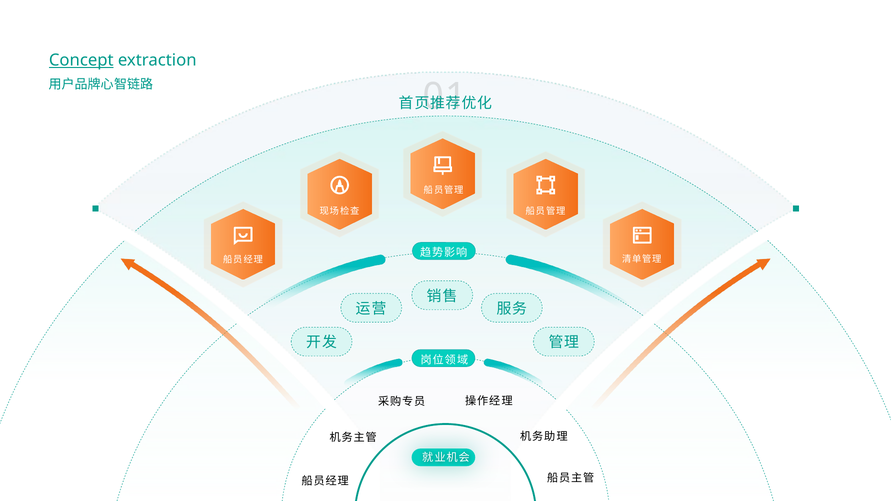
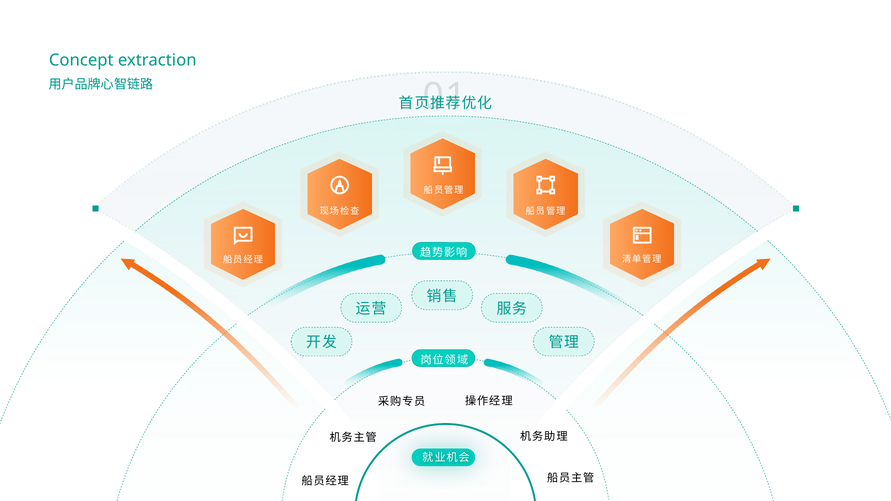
Concept underline: present -> none
